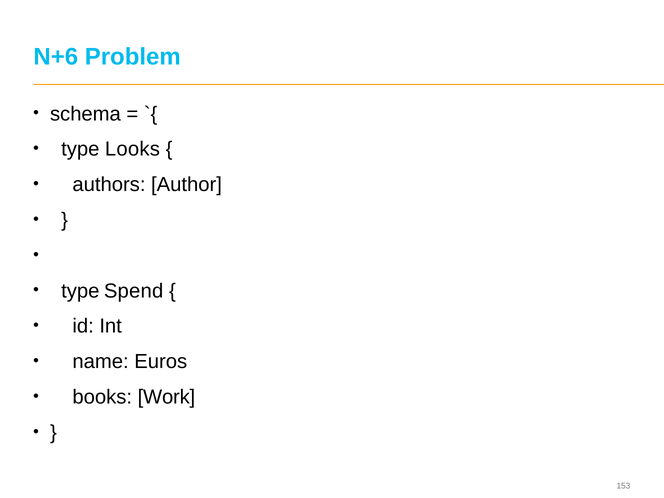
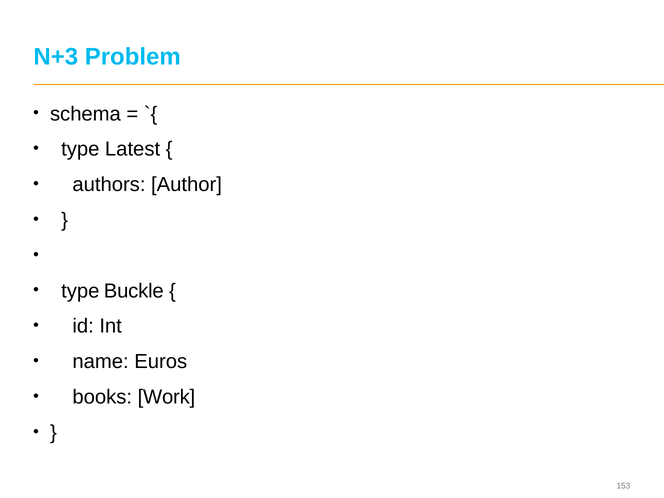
N+6: N+6 -> N+3
Looks: Looks -> Latest
Spend: Spend -> Buckle
